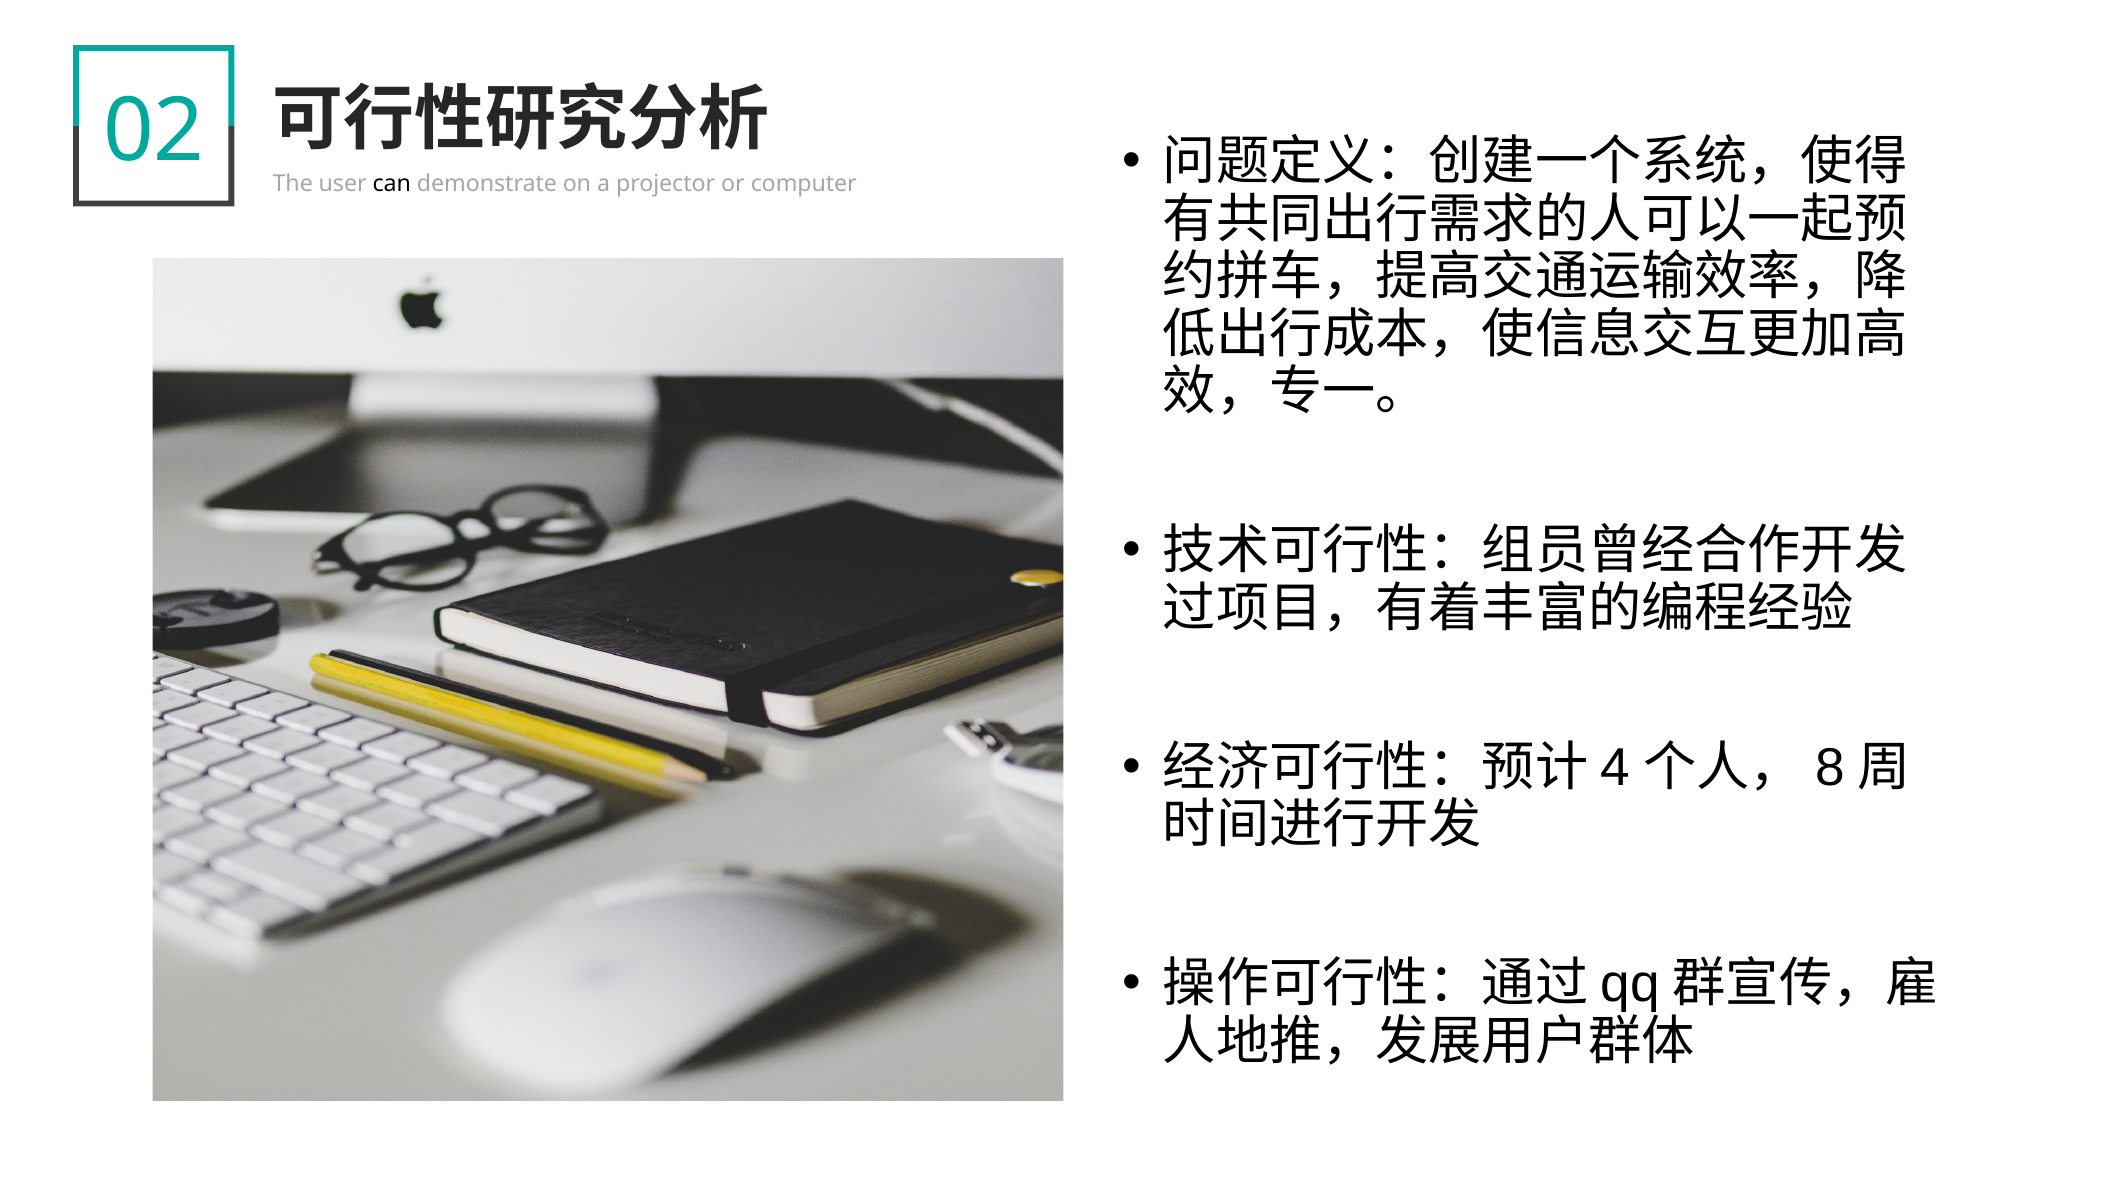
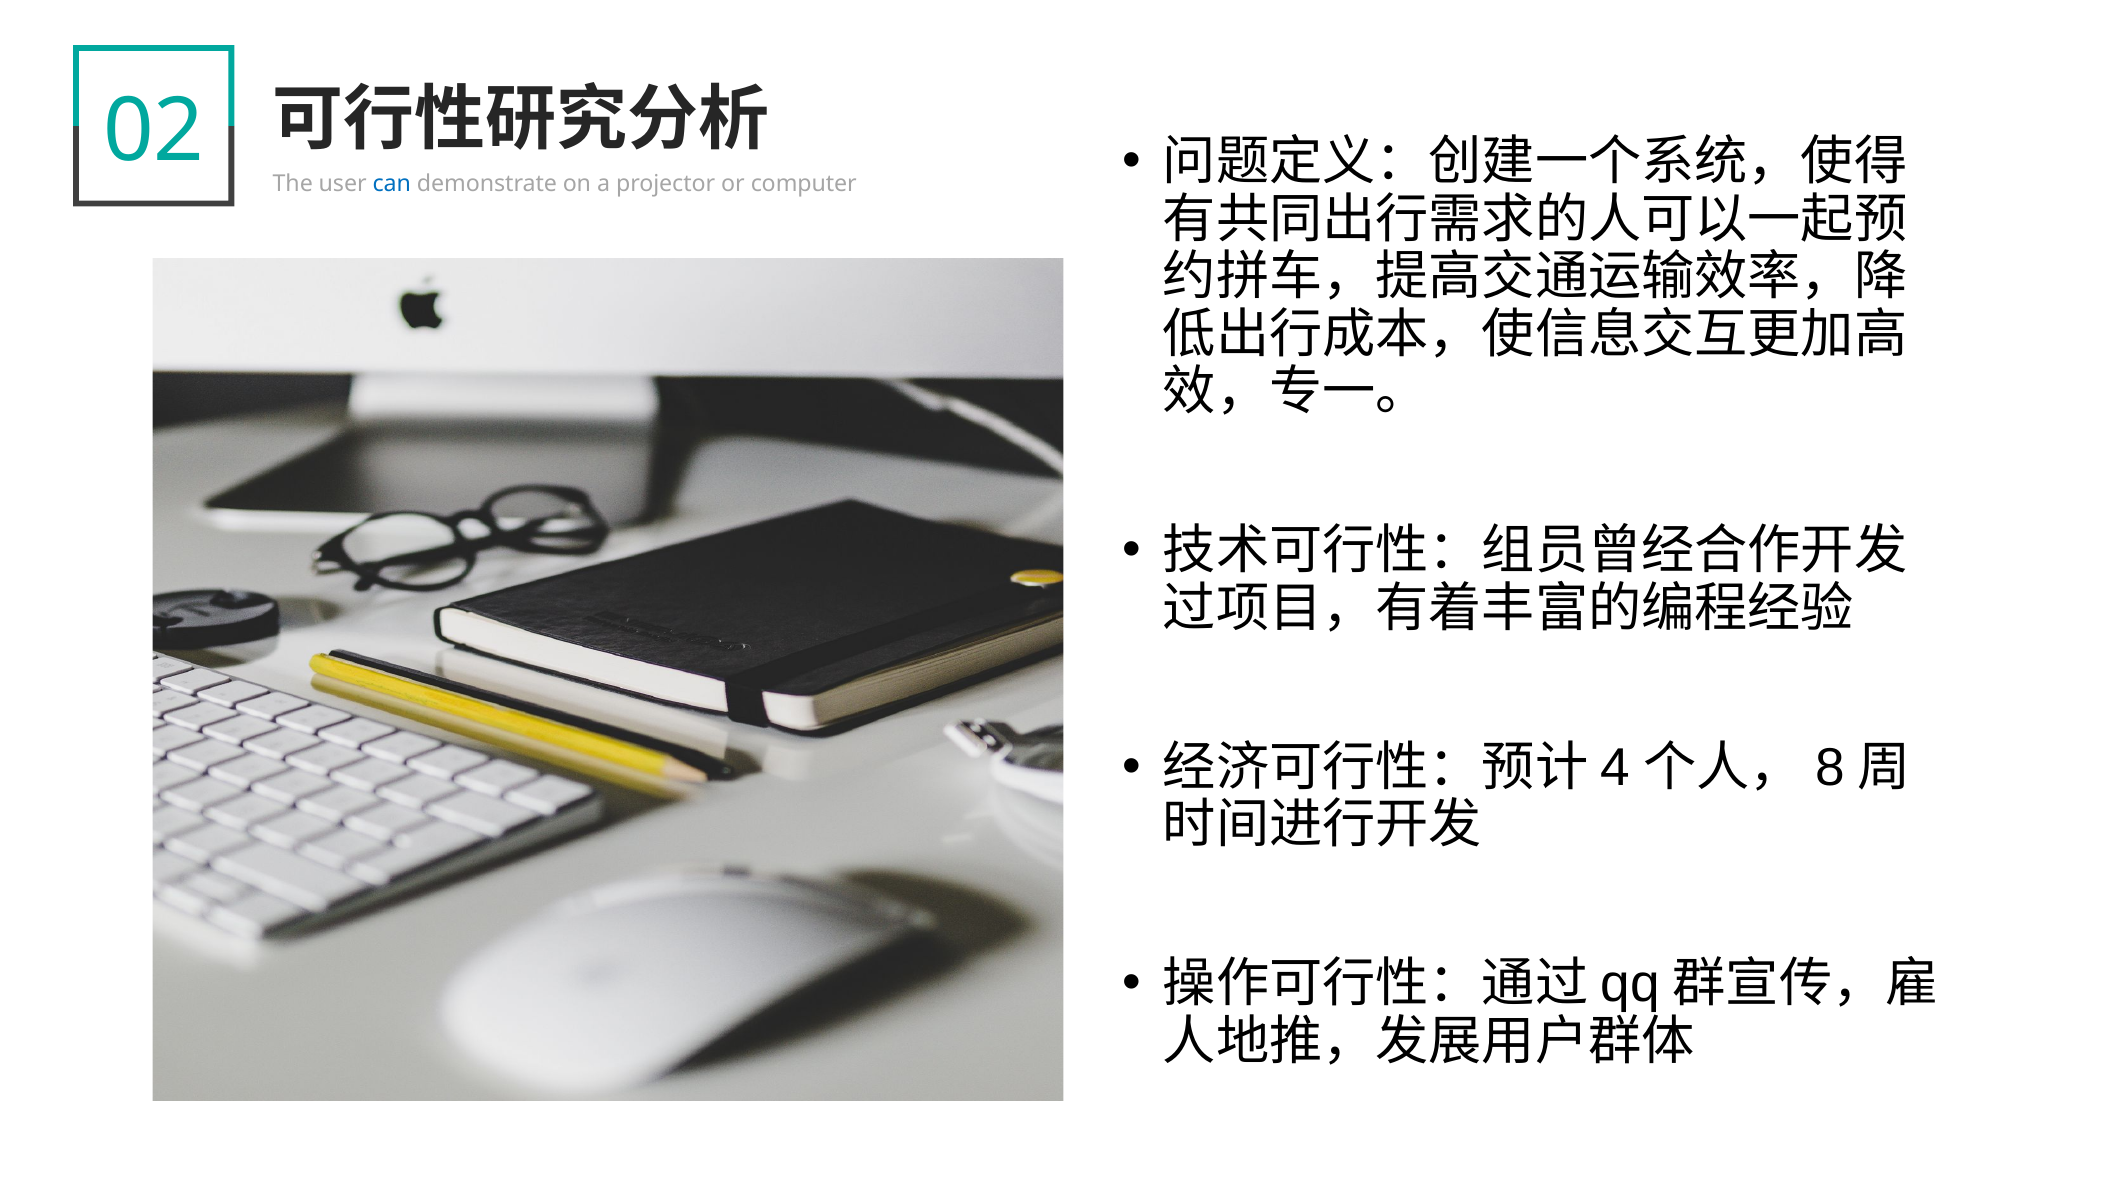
can colour: black -> blue
